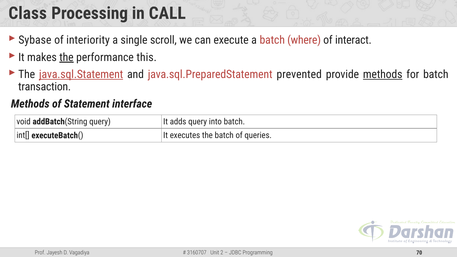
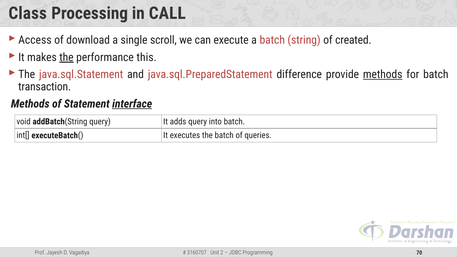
Sybase: Sybase -> Access
interiority: interiority -> download
where: where -> string
interact: interact -> created
java.sql.Statement underline: present -> none
prevented: prevented -> difference
interface underline: none -> present
